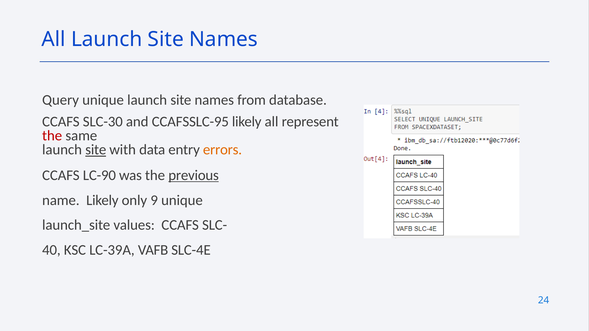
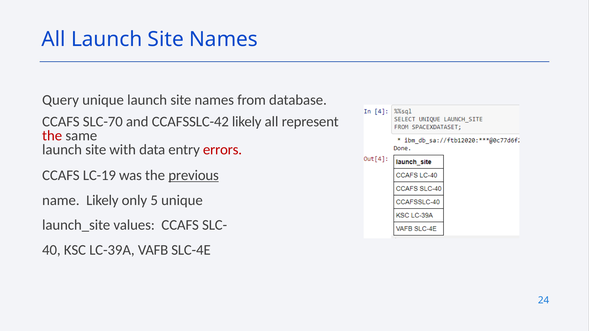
SLC-30: SLC-30 -> SLC-70
CCAFSSLC-95: CCAFSSLC-95 -> CCAFSSLC-42
site at (96, 150) underline: present -> none
errors colour: orange -> red
LC-90: LC-90 -> LC-19
9: 9 -> 5
